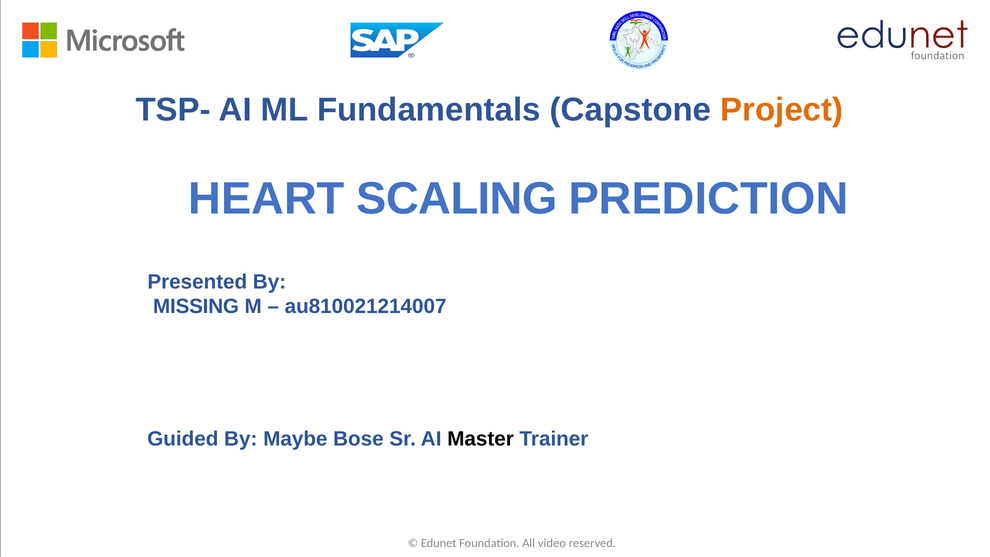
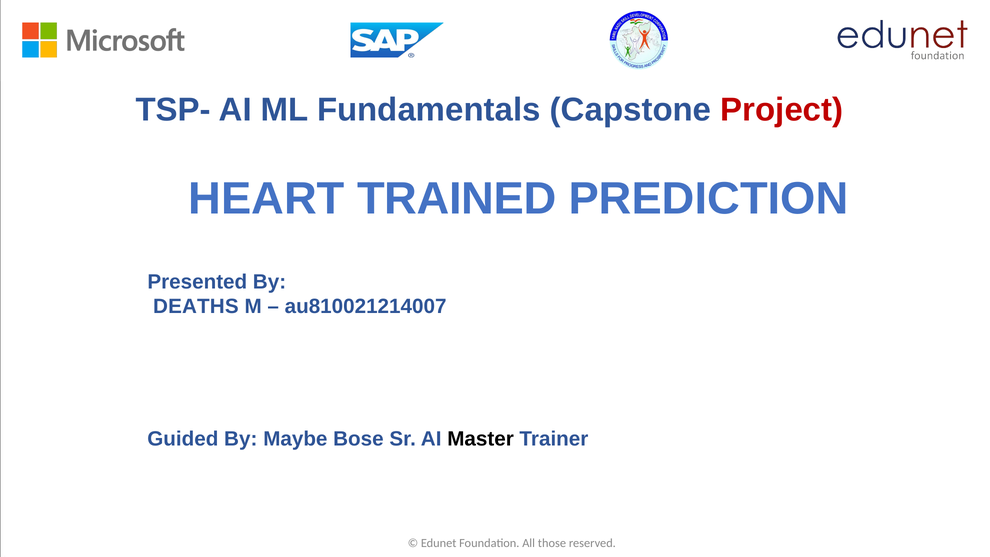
Project colour: orange -> red
SCALING: SCALING -> TRAINED
MISSING: MISSING -> DEATHS
video: video -> those
